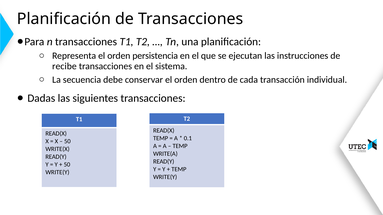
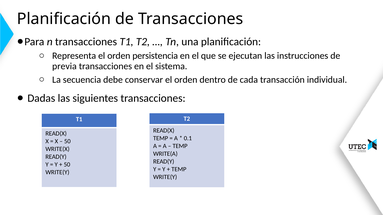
recibe: recibe -> previa
